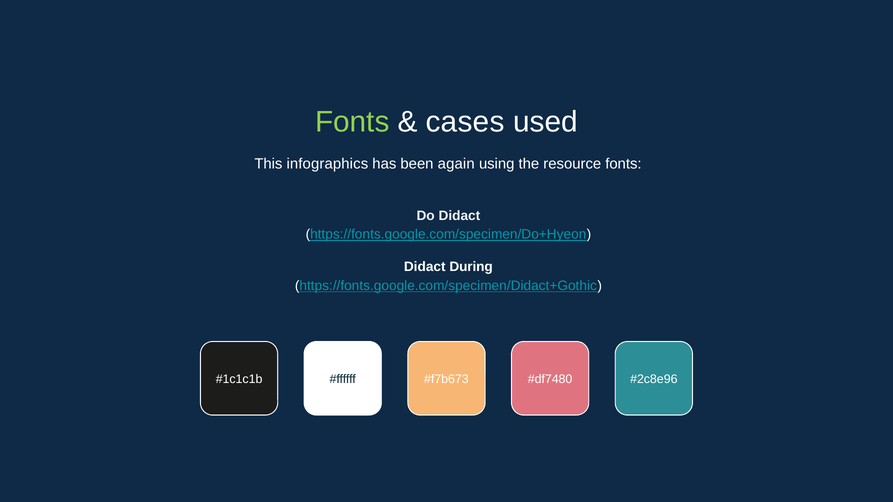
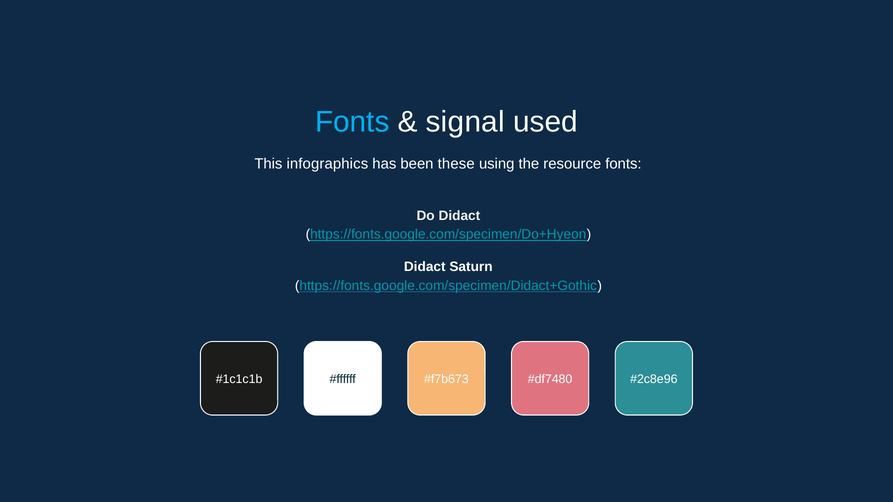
Fonts at (352, 122) colour: light green -> light blue
cases: cases -> signal
again: again -> these
During: During -> Saturn
